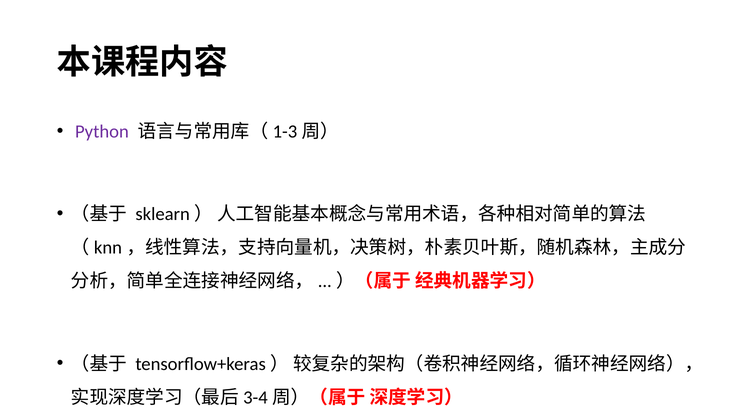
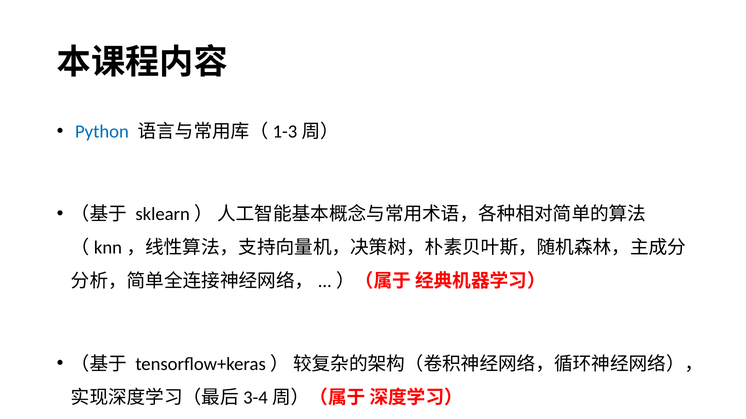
Python colour: purple -> blue
